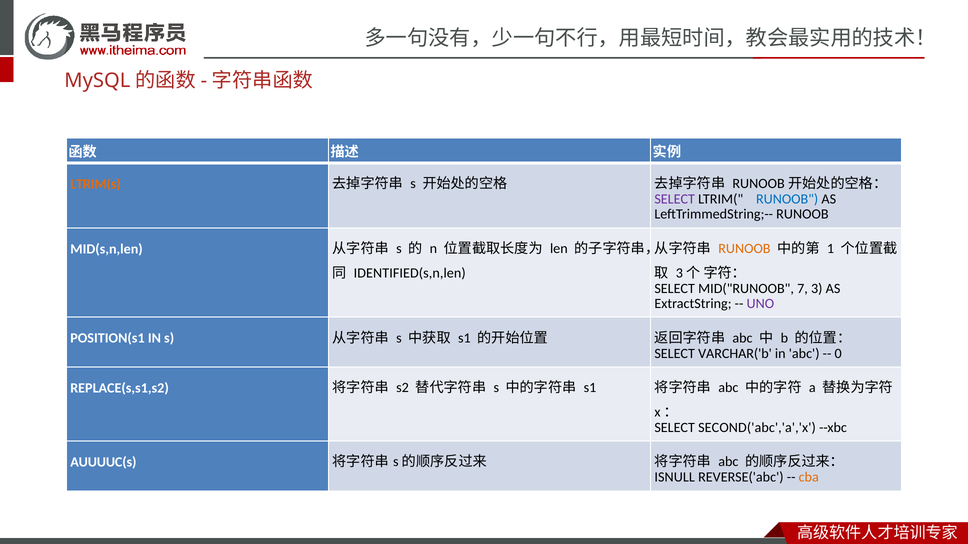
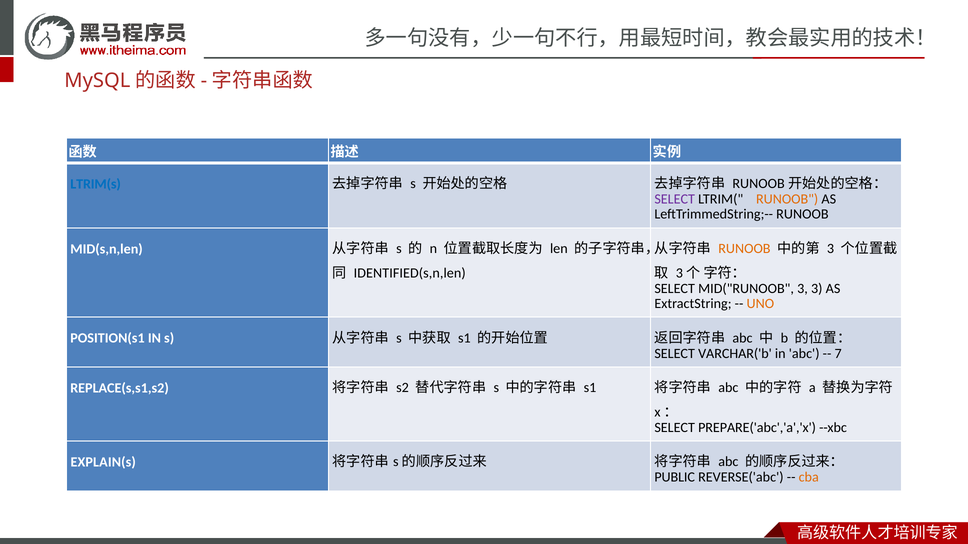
LTRIM(s colour: orange -> blue
RUNOOB at (787, 199) colour: blue -> orange
1 at (831, 249): 1 -> 3
MID("RUNOOB 7: 7 -> 3
UNO colour: purple -> orange
0: 0 -> 7
SECOND('abc','a','x: SECOND('abc','a','x -> PREPARE('abc','a','x
AUUUUC(s: AUUUUC(s -> EXPLAIN(s
ISNULL: ISNULL -> PUBLIC
